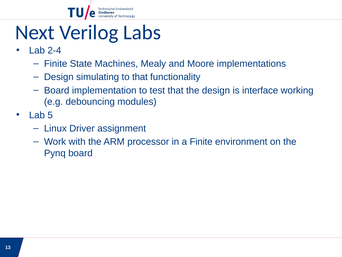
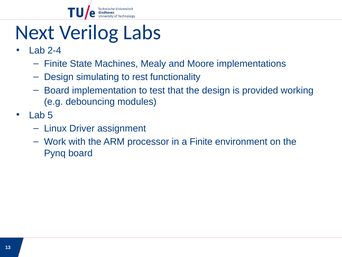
to that: that -> rest
interface: interface -> provided
